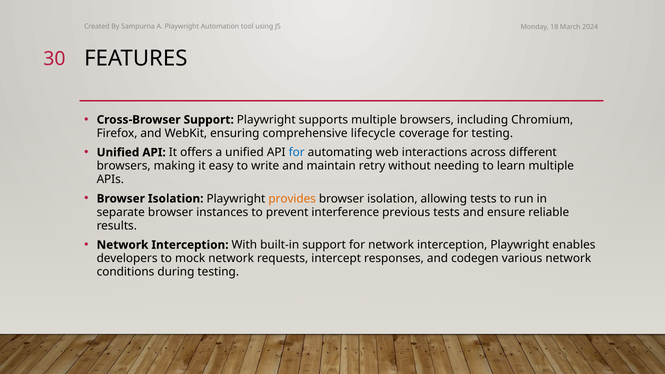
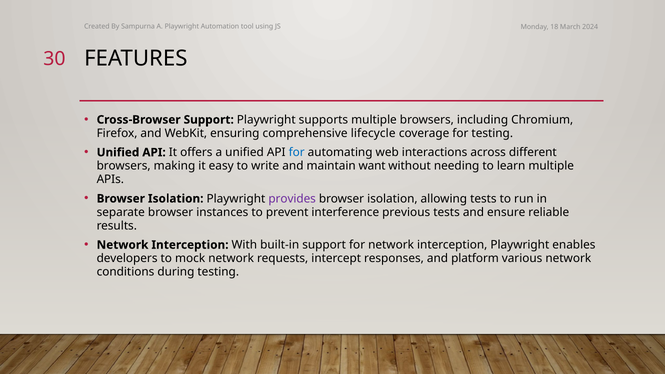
retry: retry -> want
provides colour: orange -> purple
codegen: codegen -> platform
